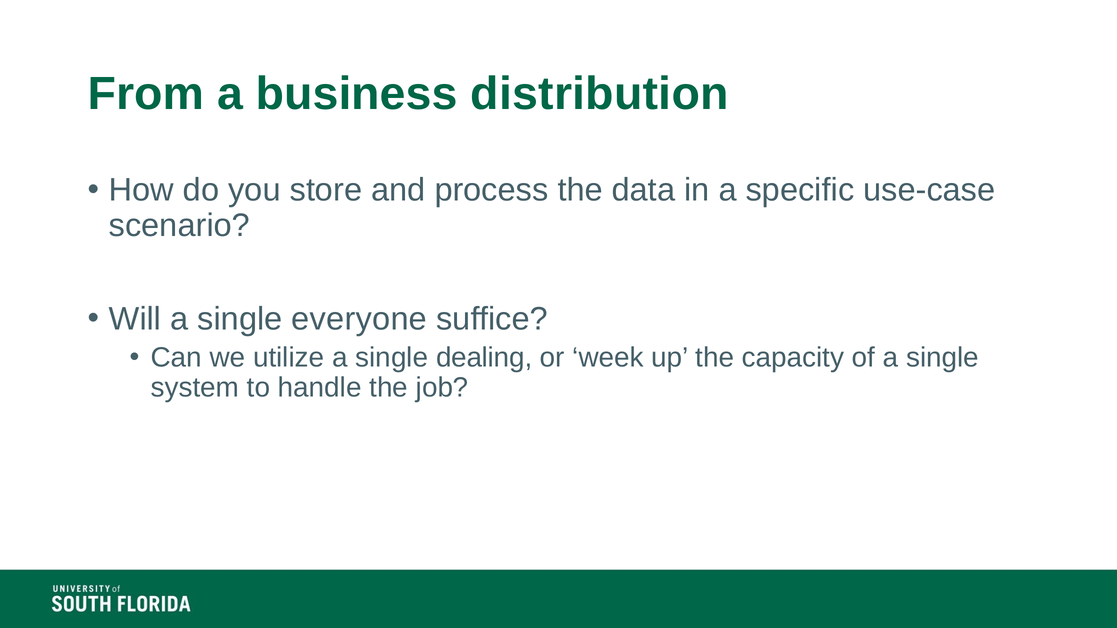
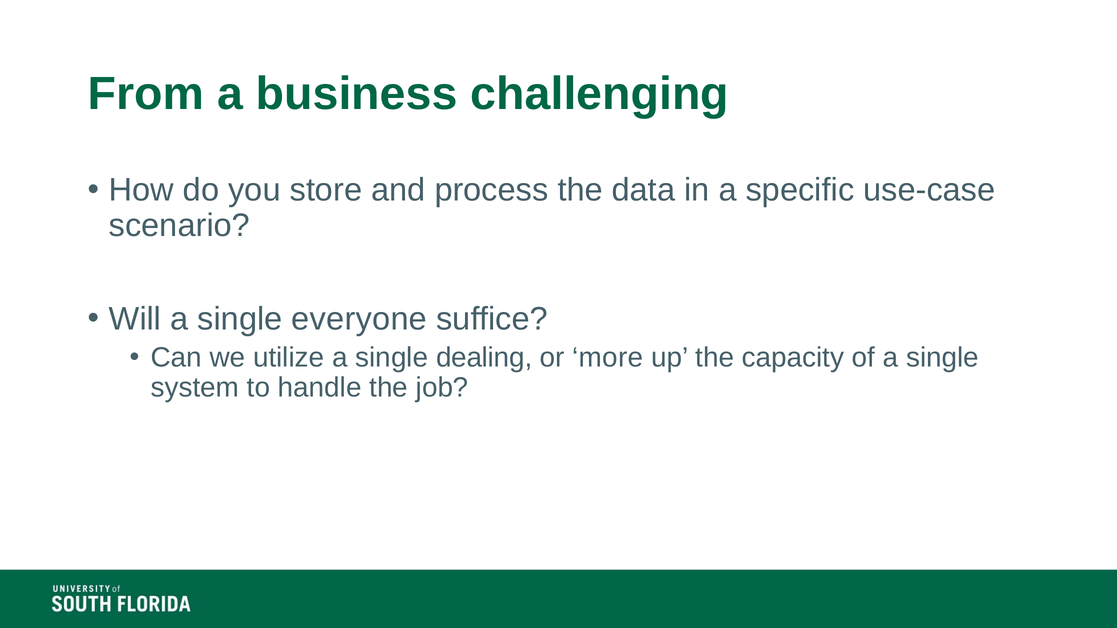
distribution: distribution -> challenging
week: week -> more
